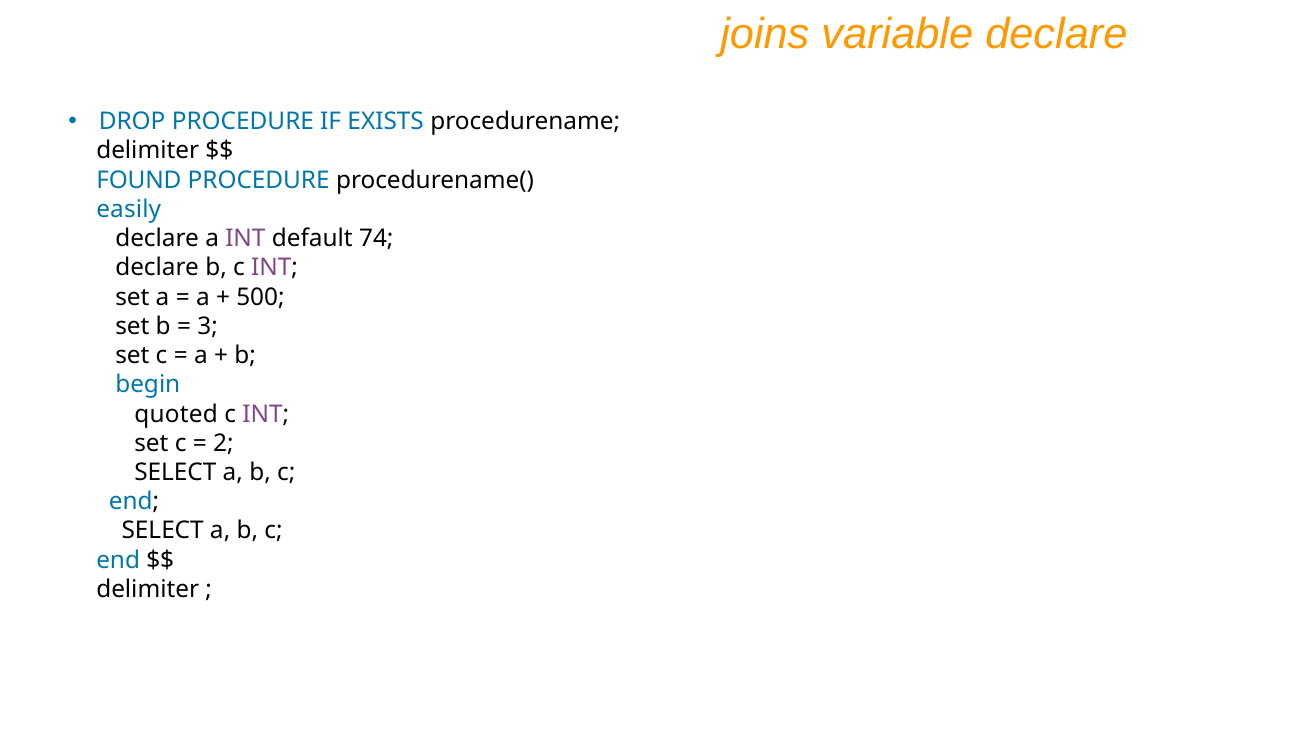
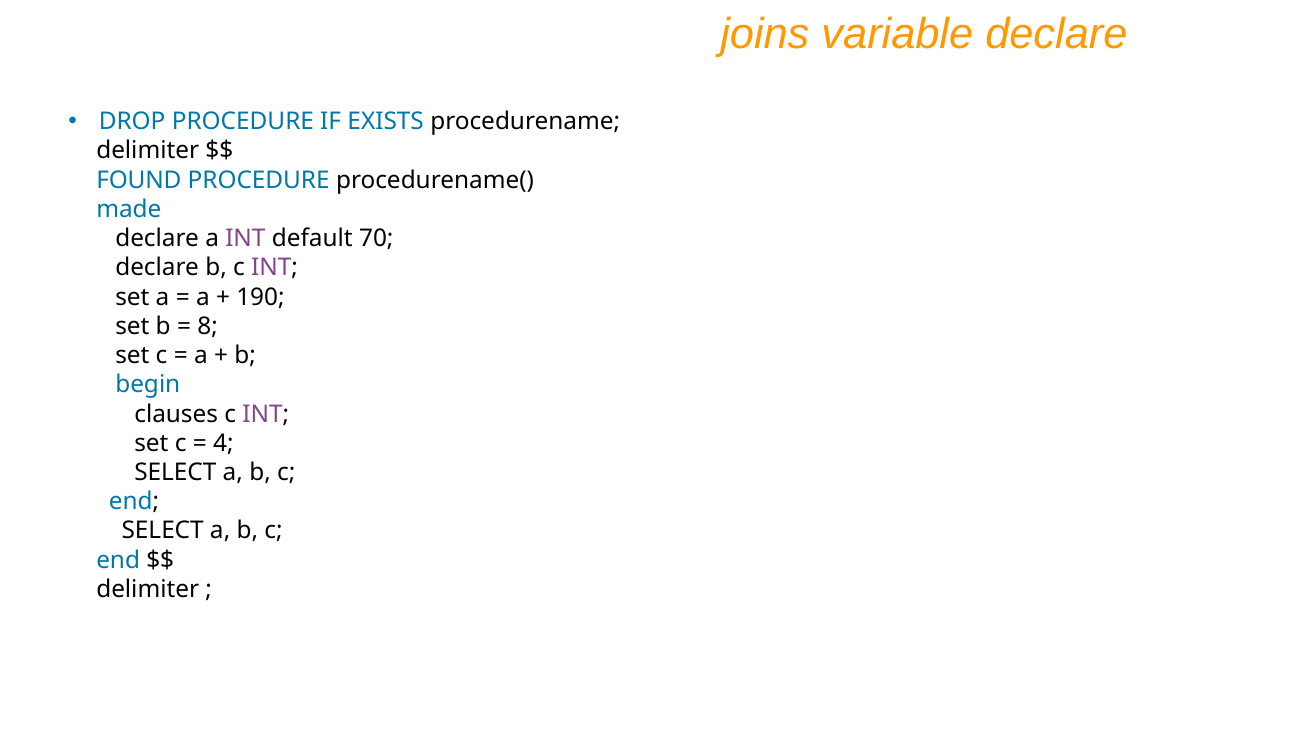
easily: easily -> made
74: 74 -> 70
500: 500 -> 190
3: 3 -> 8
quoted: quoted -> clauses
2: 2 -> 4
